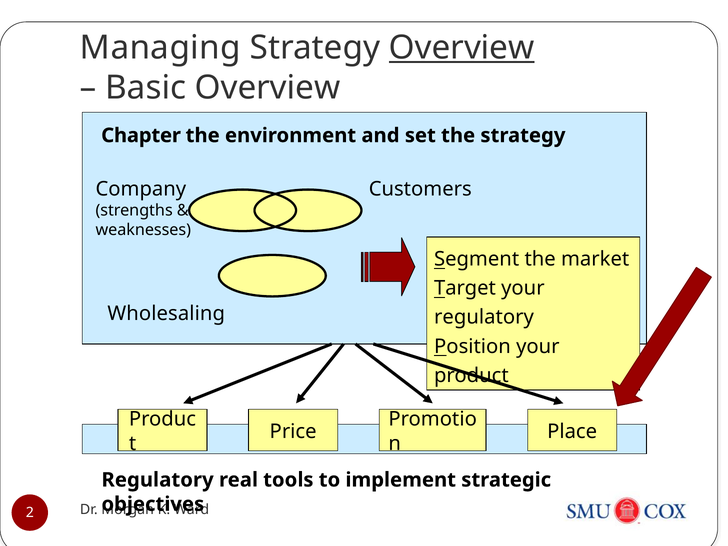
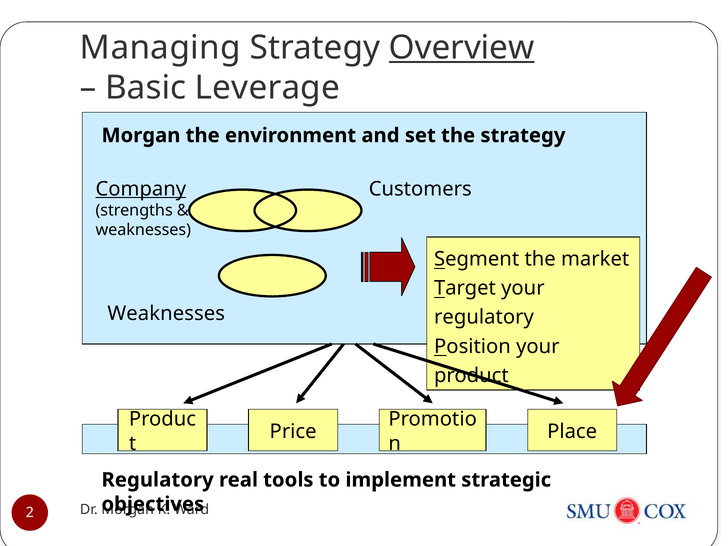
Basic Overview: Overview -> Leverage
Chapter at (141, 135): Chapter -> Morgan
Company underline: none -> present
Wholesaling at (166, 314): Wholesaling -> Weaknesses
